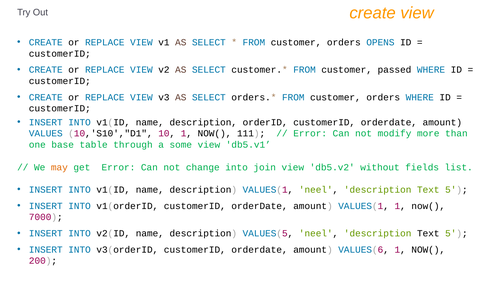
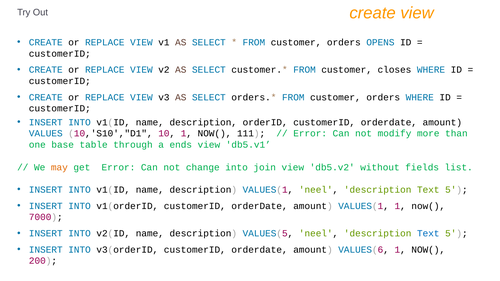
passed: passed -> closes
some: some -> ends
Text at (428, 234) colour: black -> blue
